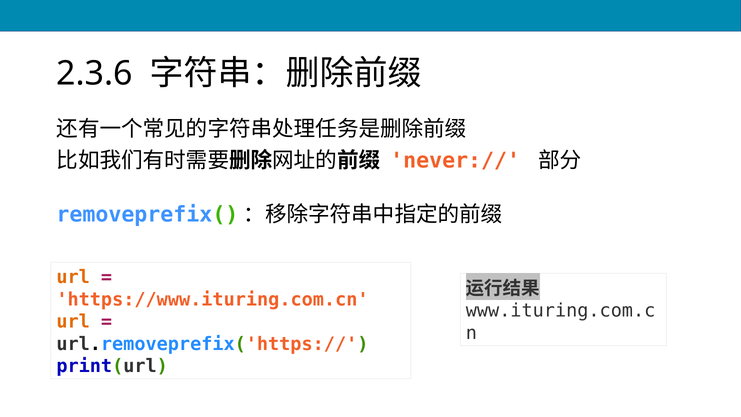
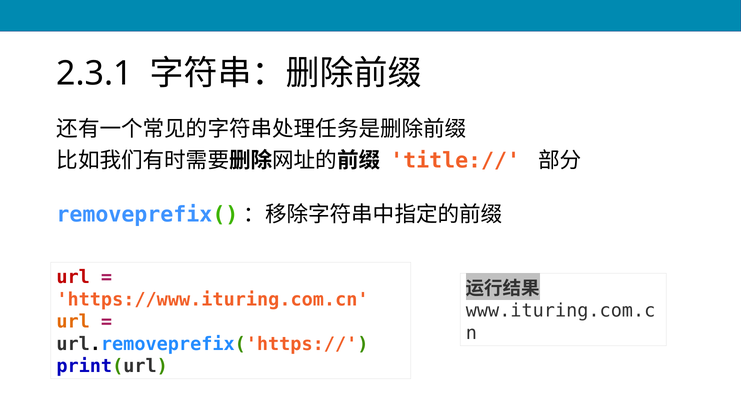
2.3.6: 2.3.6 -> 2.3.1
never://: never:// -> title://
url at (73, 277) colour: orange -> red
